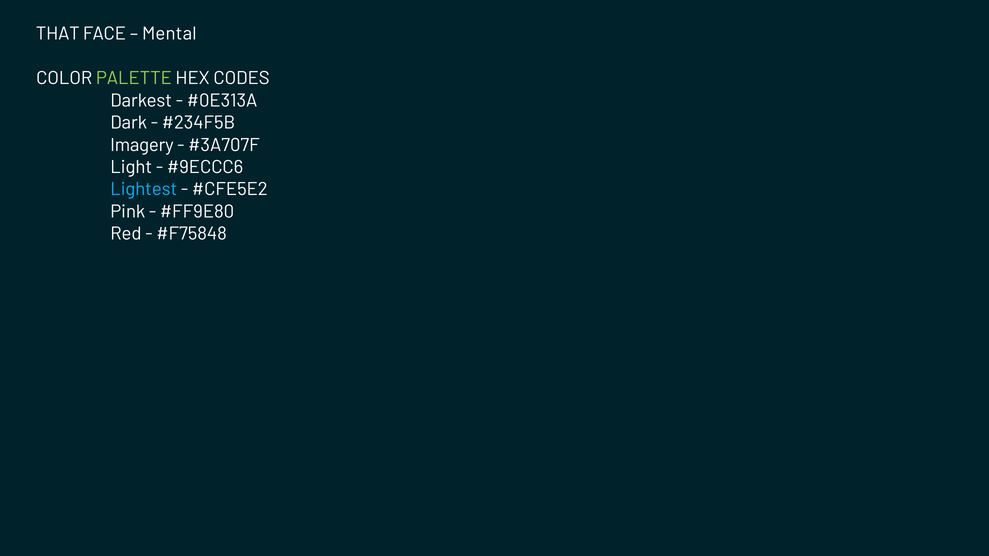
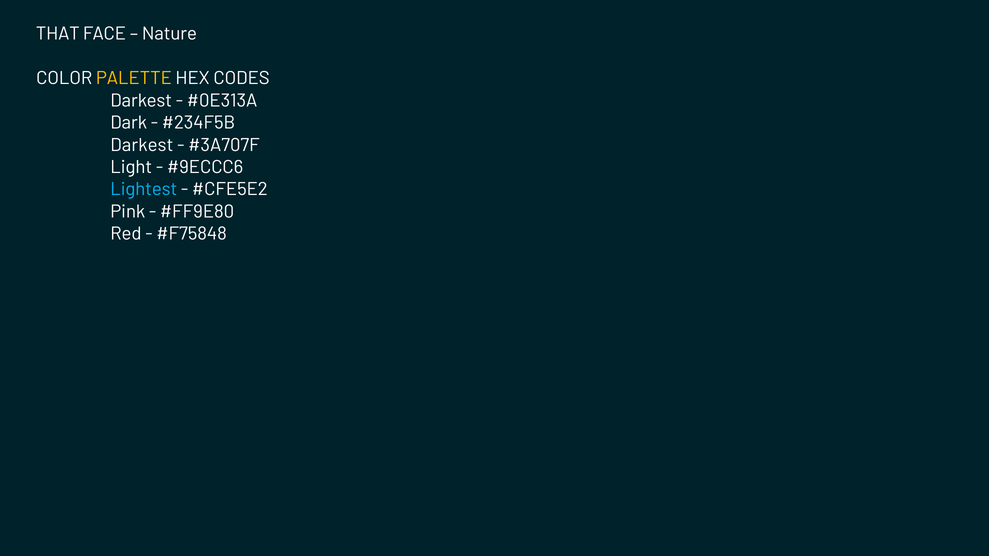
Mental: Mental -> Nature
PALETTE colour: light green -> yellow
Imagery at (142, 145): Imagery -> Darkest
